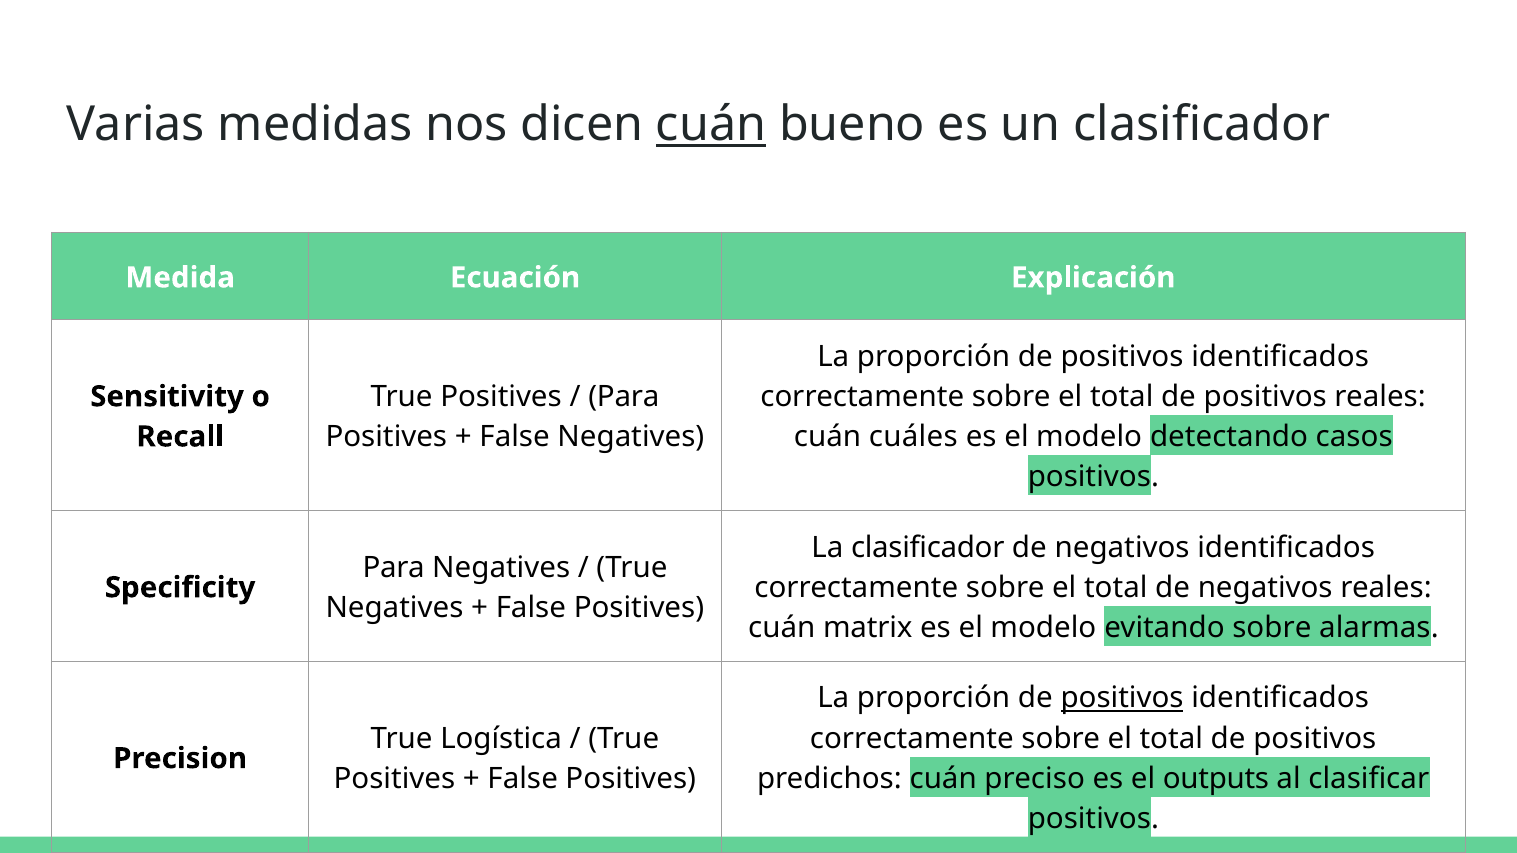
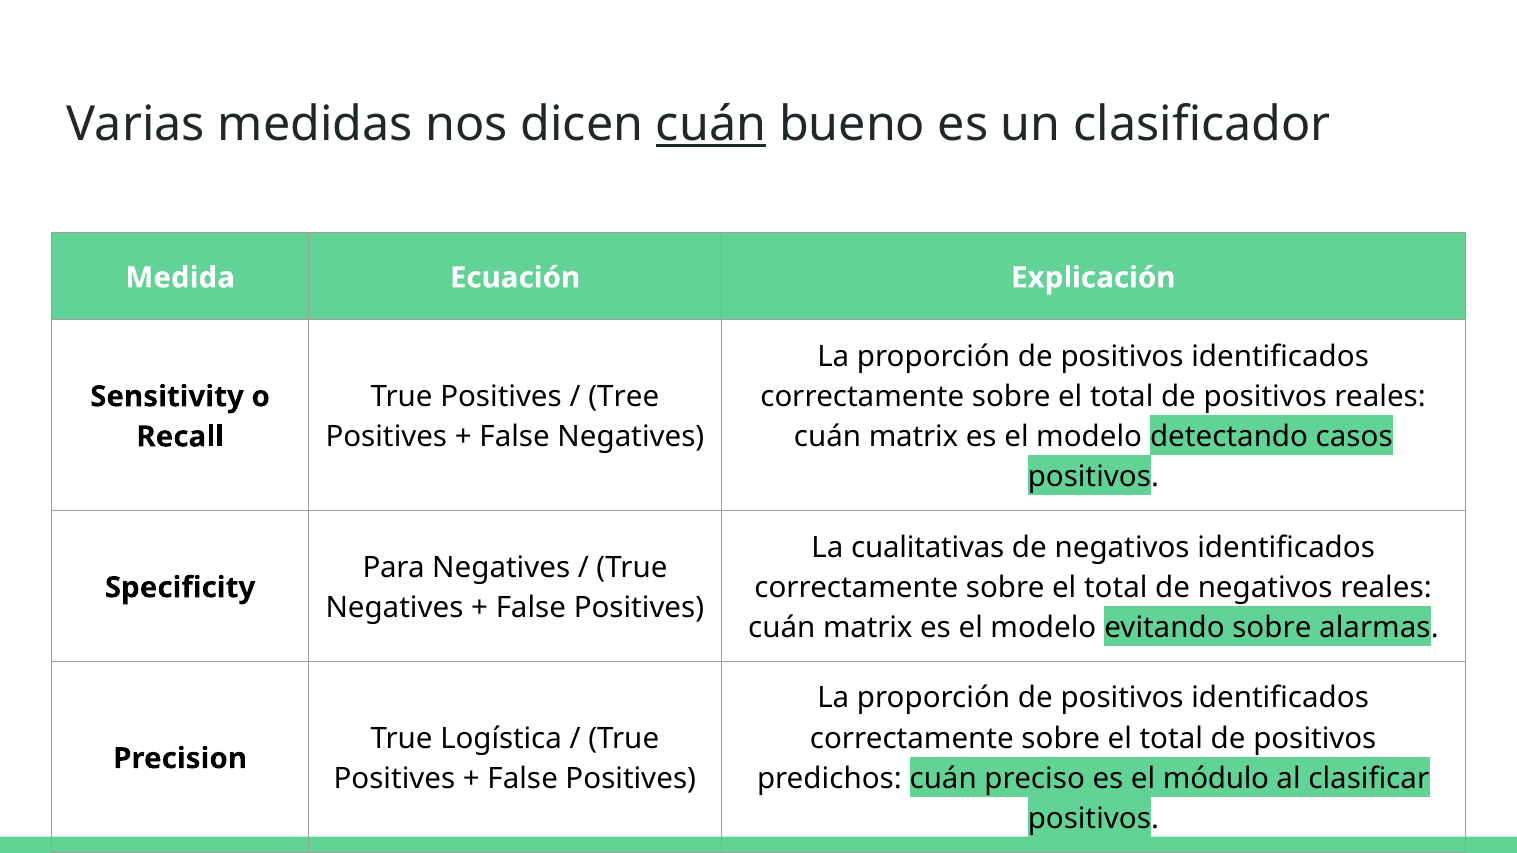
Para at (624, 397): Para -> Tree
cuáles at (913, 437): cuáles -> matrix
La clasificador: clasificador -> cualitativas
positivos at (1122, 698) underline: present -> none
outputs: outputs -> módulo
